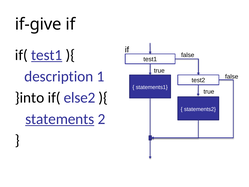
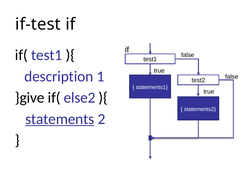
if-give: if-give -> if-test
test1 at (47, 55) underline: present -> none
}into: }into -> }give
